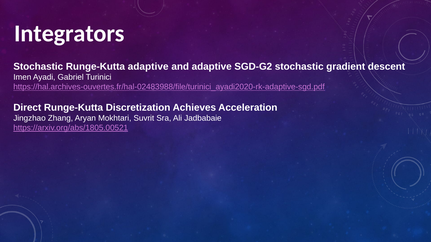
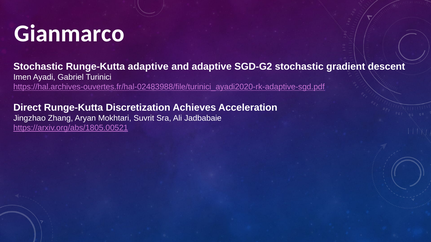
Integrators: Integrators -> Gianmarco
